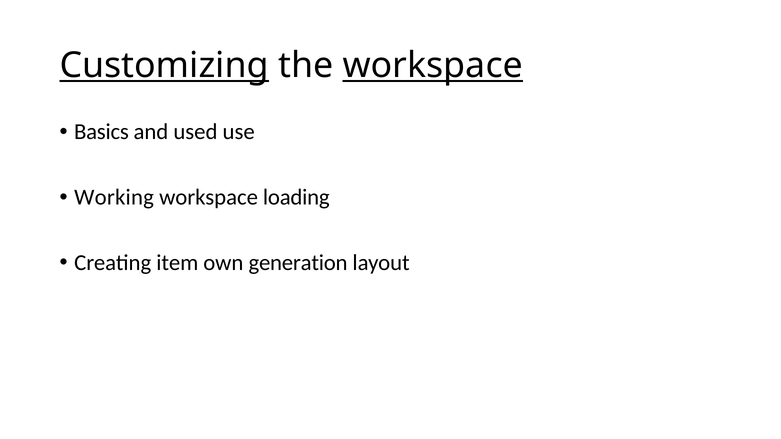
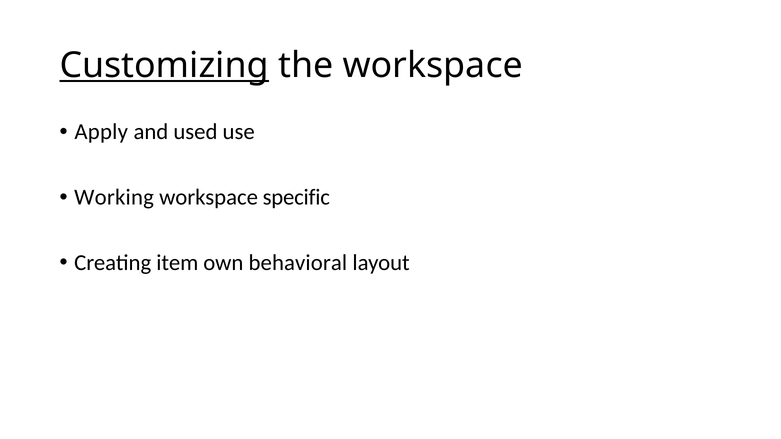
workspace at (433, 66) underline: present -> none
Basics: Basics -> Apply
loading: loading -> specific
generation: generation -> behavioral
